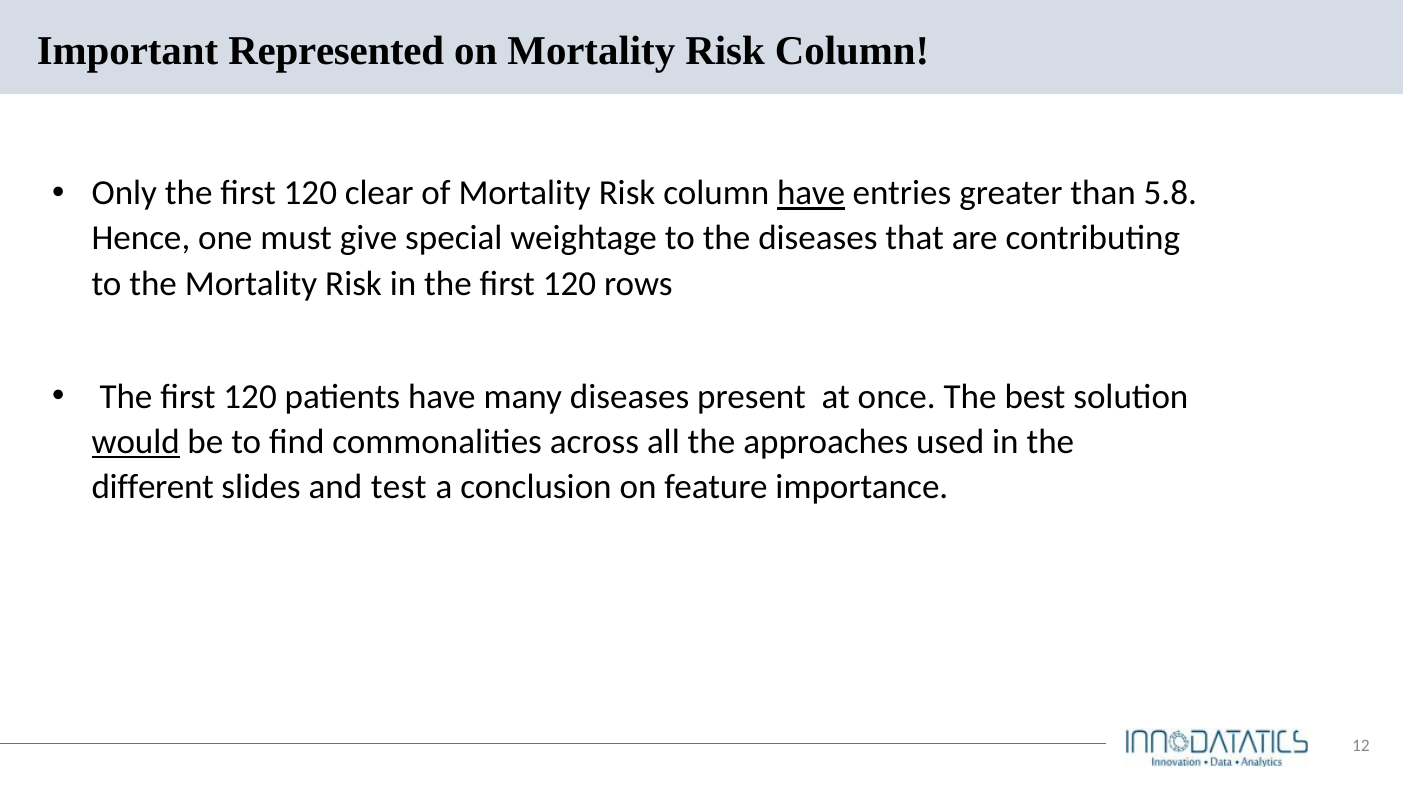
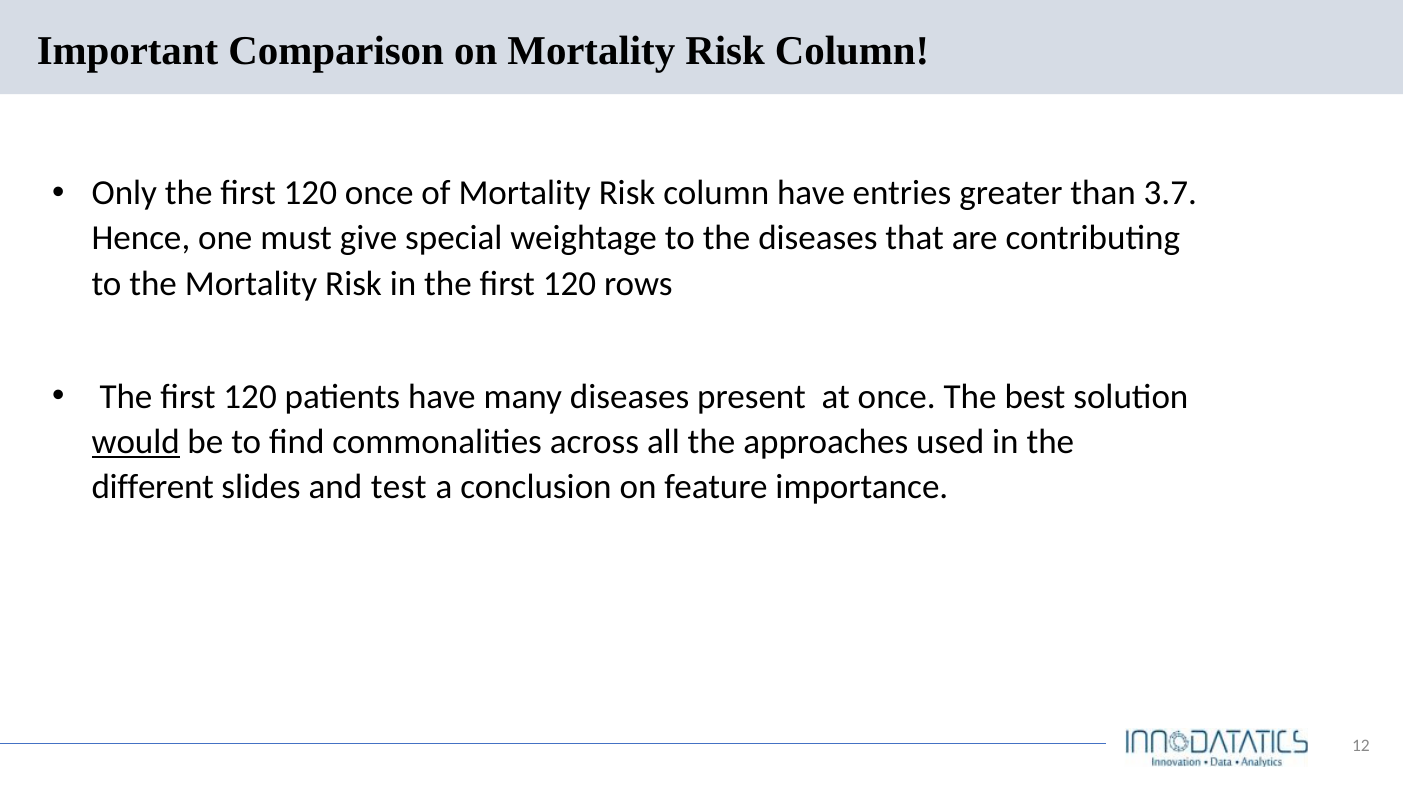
Represented: Represented -> Comparison
120 clear: clear -> once
have at (811, 193) underline: present -> none
5.8: 5.8 -> 3.7
